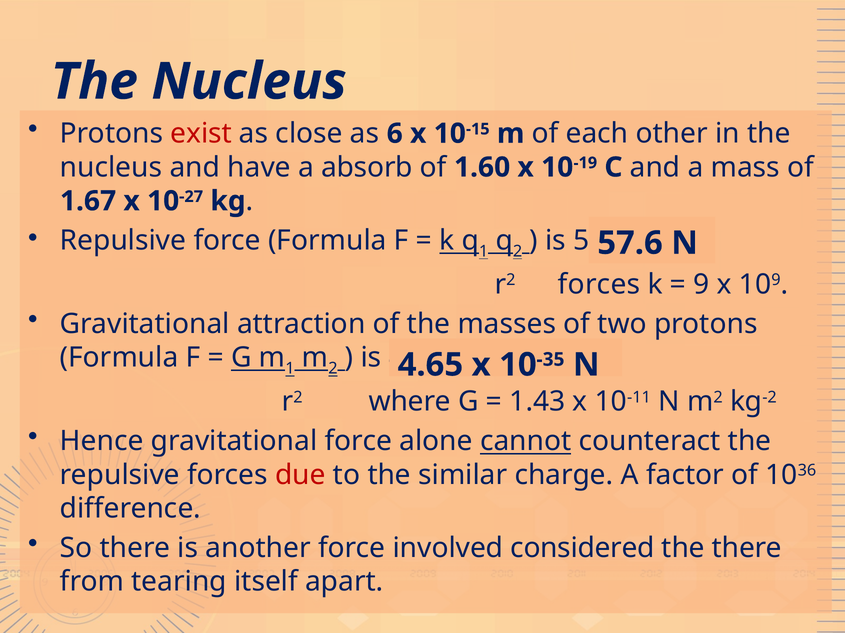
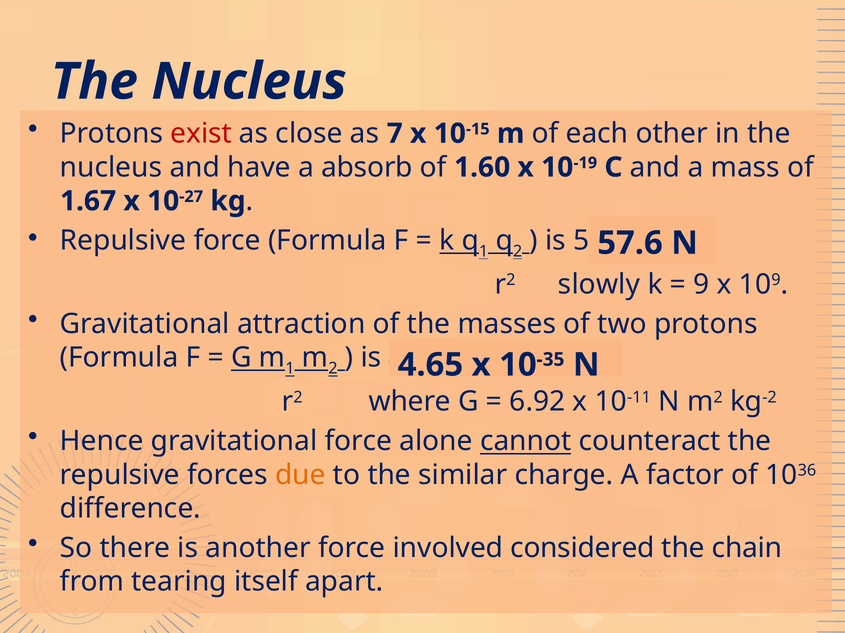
6: 6 -> 7
r2 forces: forces -> slowly
1.43: 1.43 -> 6.92
due colour: red -> orange
the there: there -> chain
